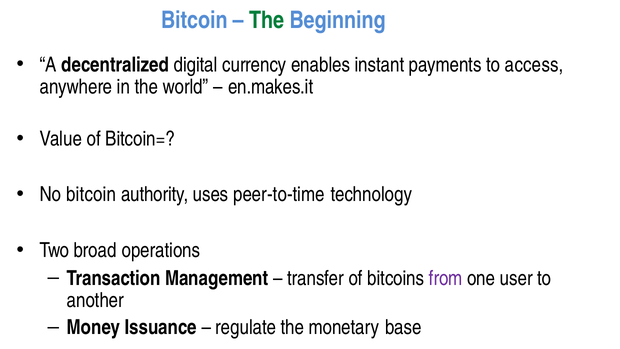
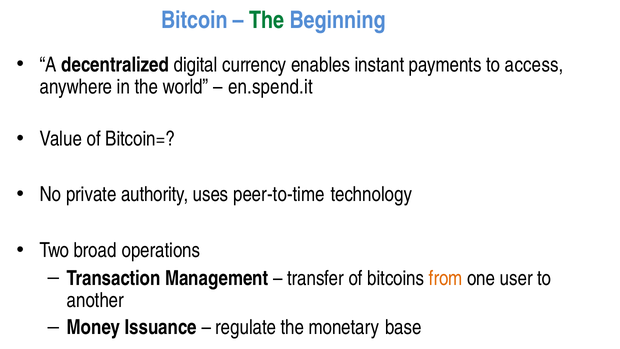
en.makes.it: en.makes.it -> en.spend.it
No bitcoin: bitcoin -> private
from colour: purple -> orange
